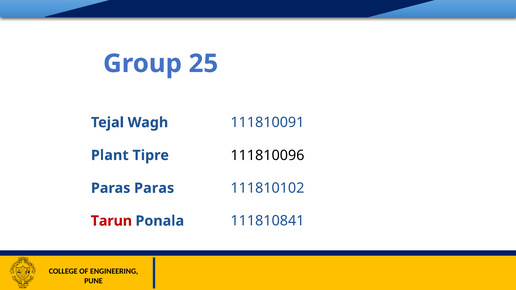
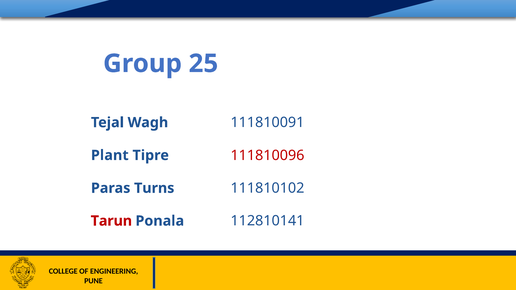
111810096 colour: black -> red
Paras Paras: Paras -> Turns
111810841: 111810841 -> 112810141
